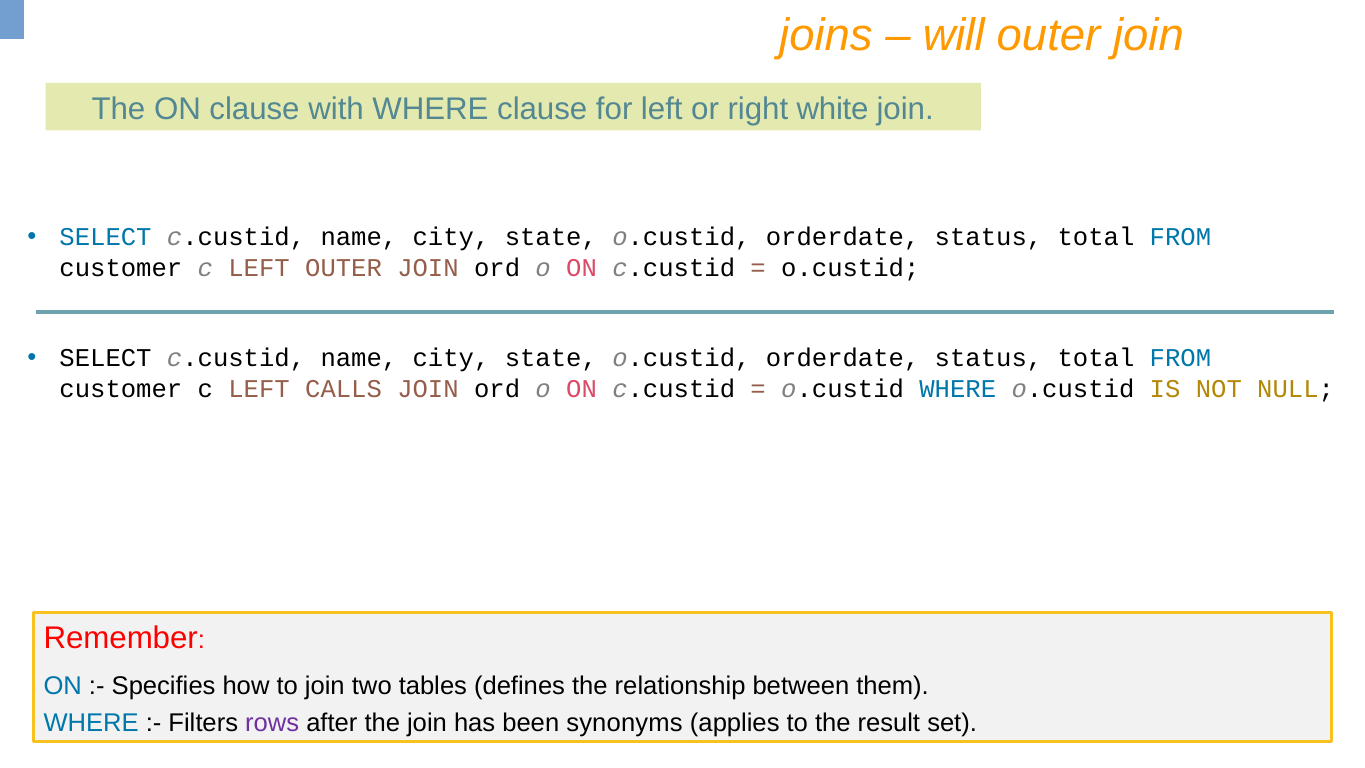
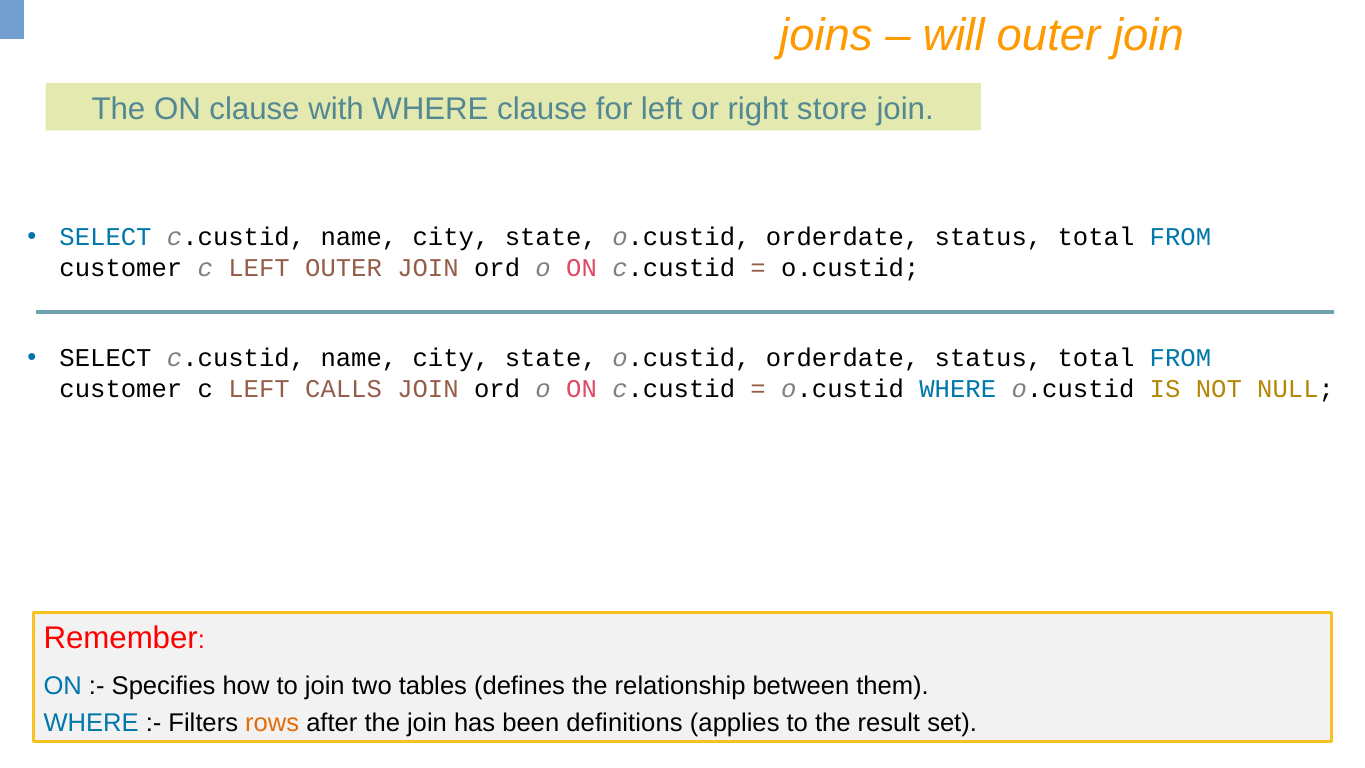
white: white -> store
rows colour: purple -> orange
synonyms: synonyms -> definitions
